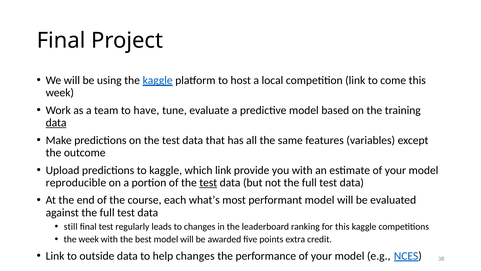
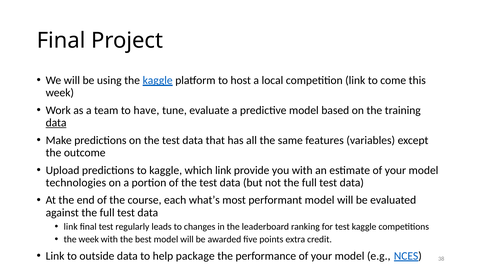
reproducible: reproducible -> technologies
test at (208, 182) underline: present -> none
still at (71, 226): still -> link
for this: this -> test
help changes: changes -> package
